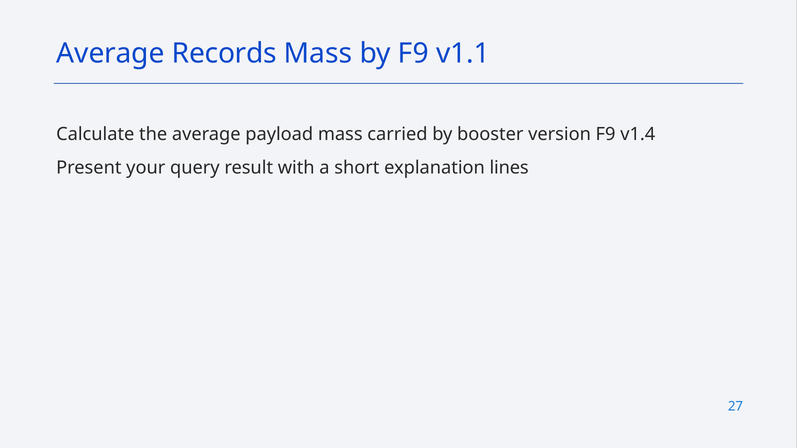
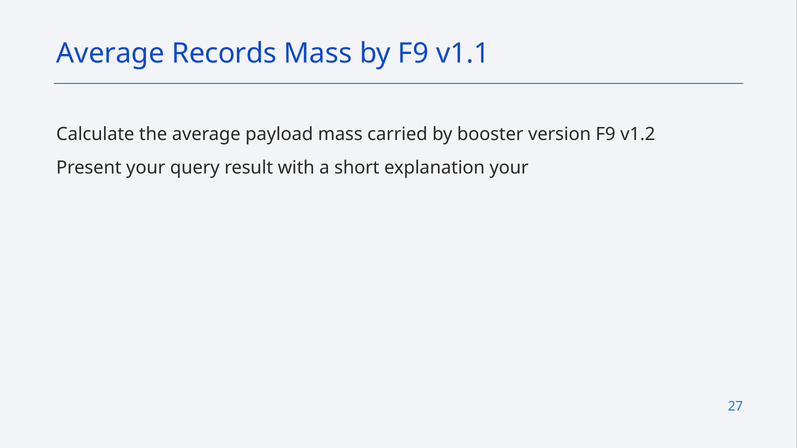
v1.4: v1.4 -> v1.2
explanation lines: lines -> your
